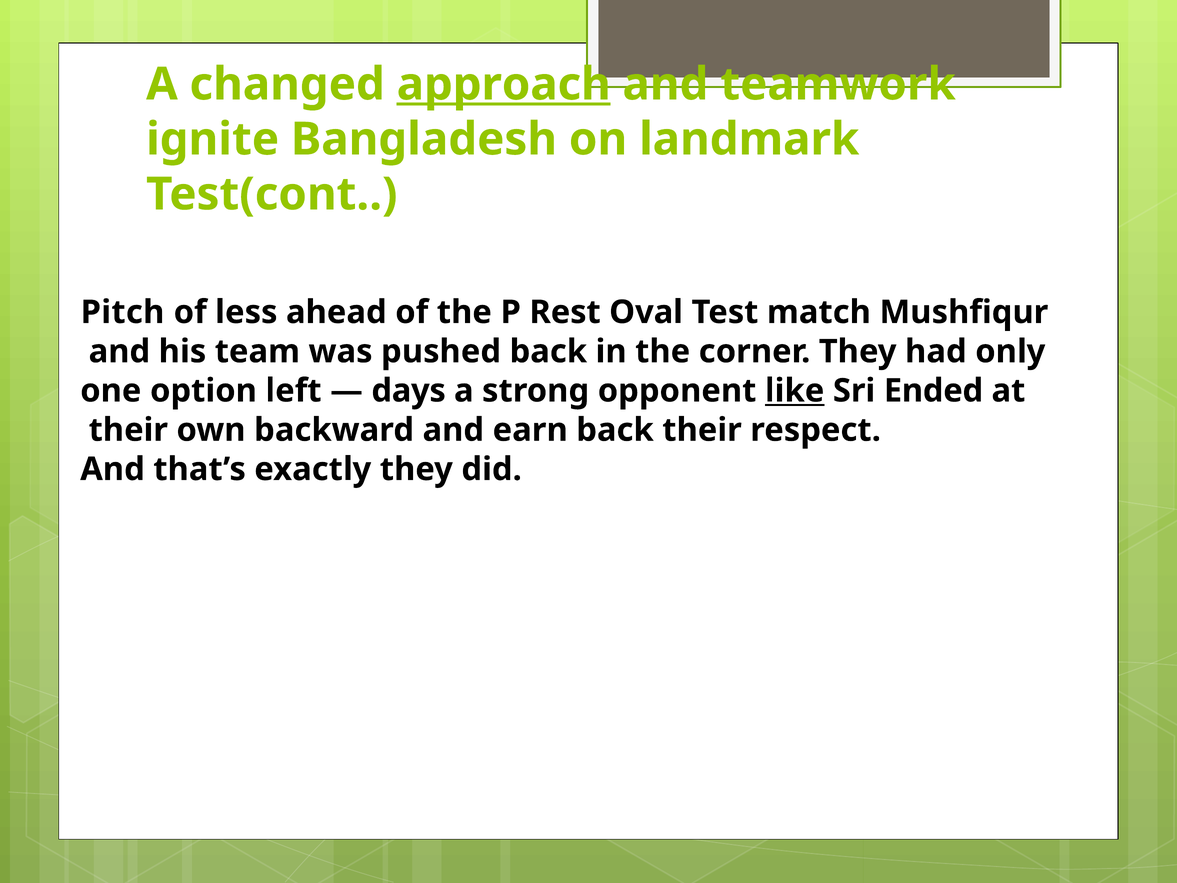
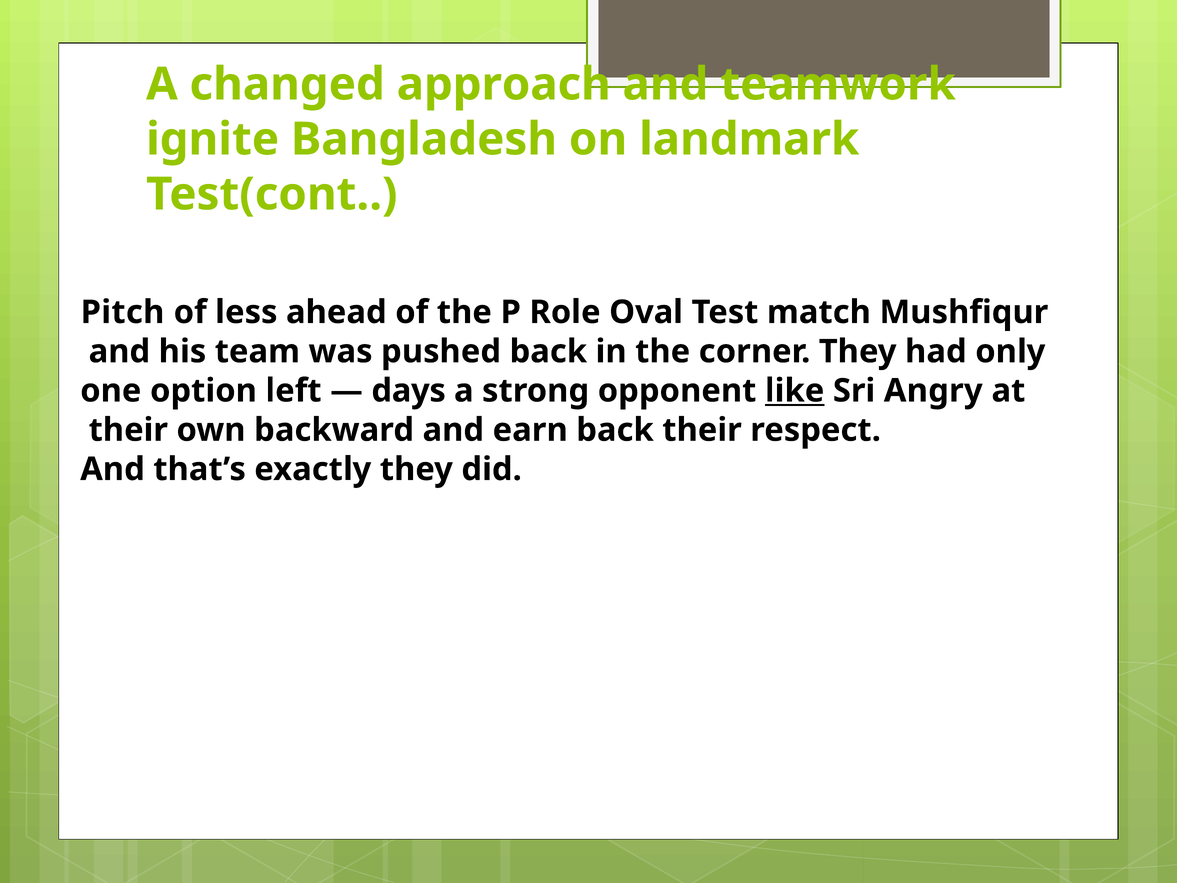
approach underline: present -> none
Rest: Rest -> Role
Ended: Ended -> Angry
